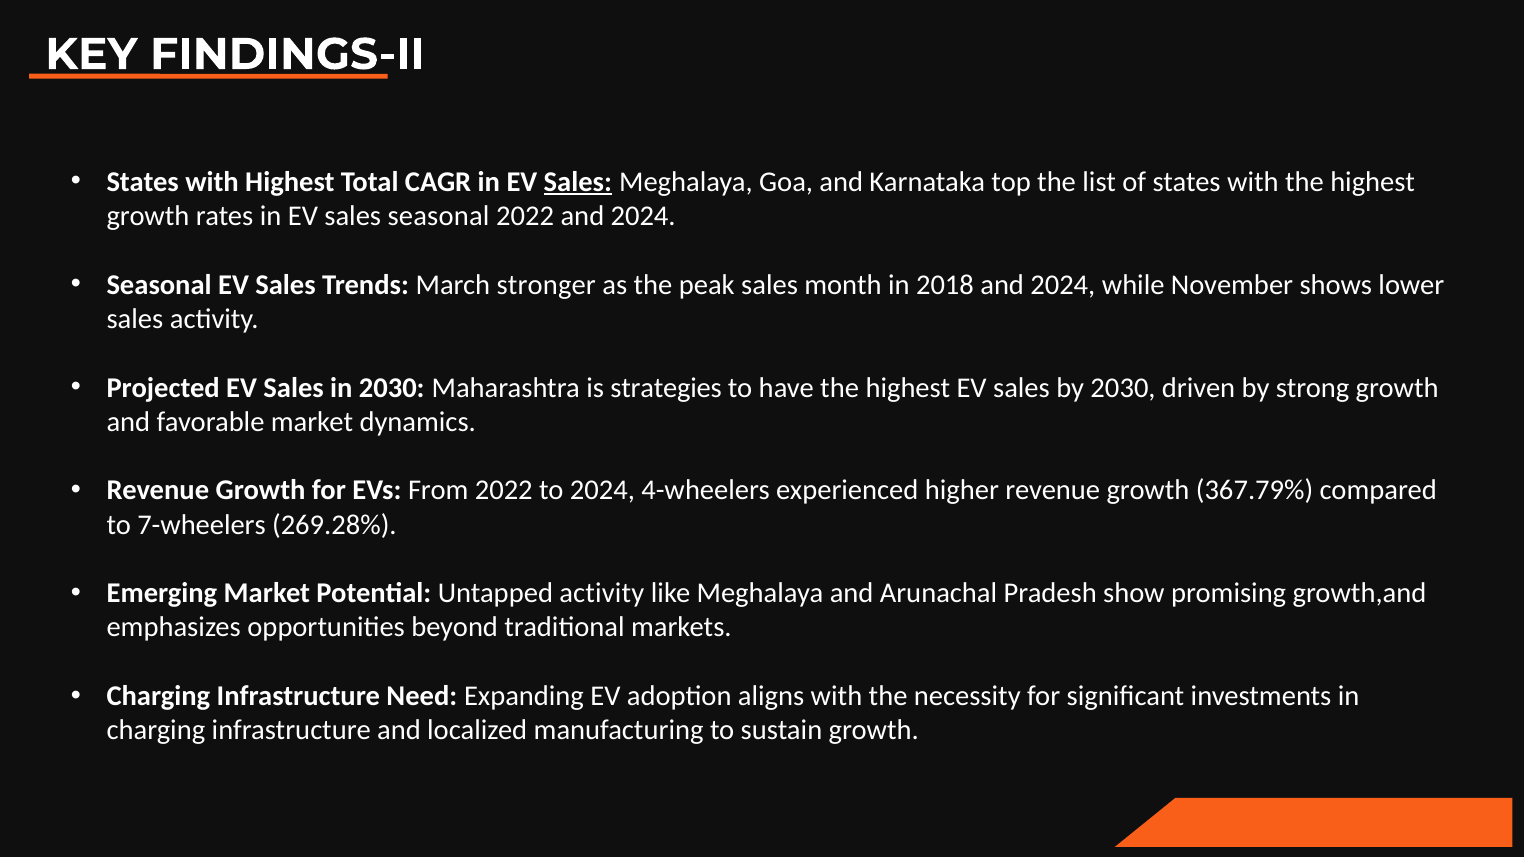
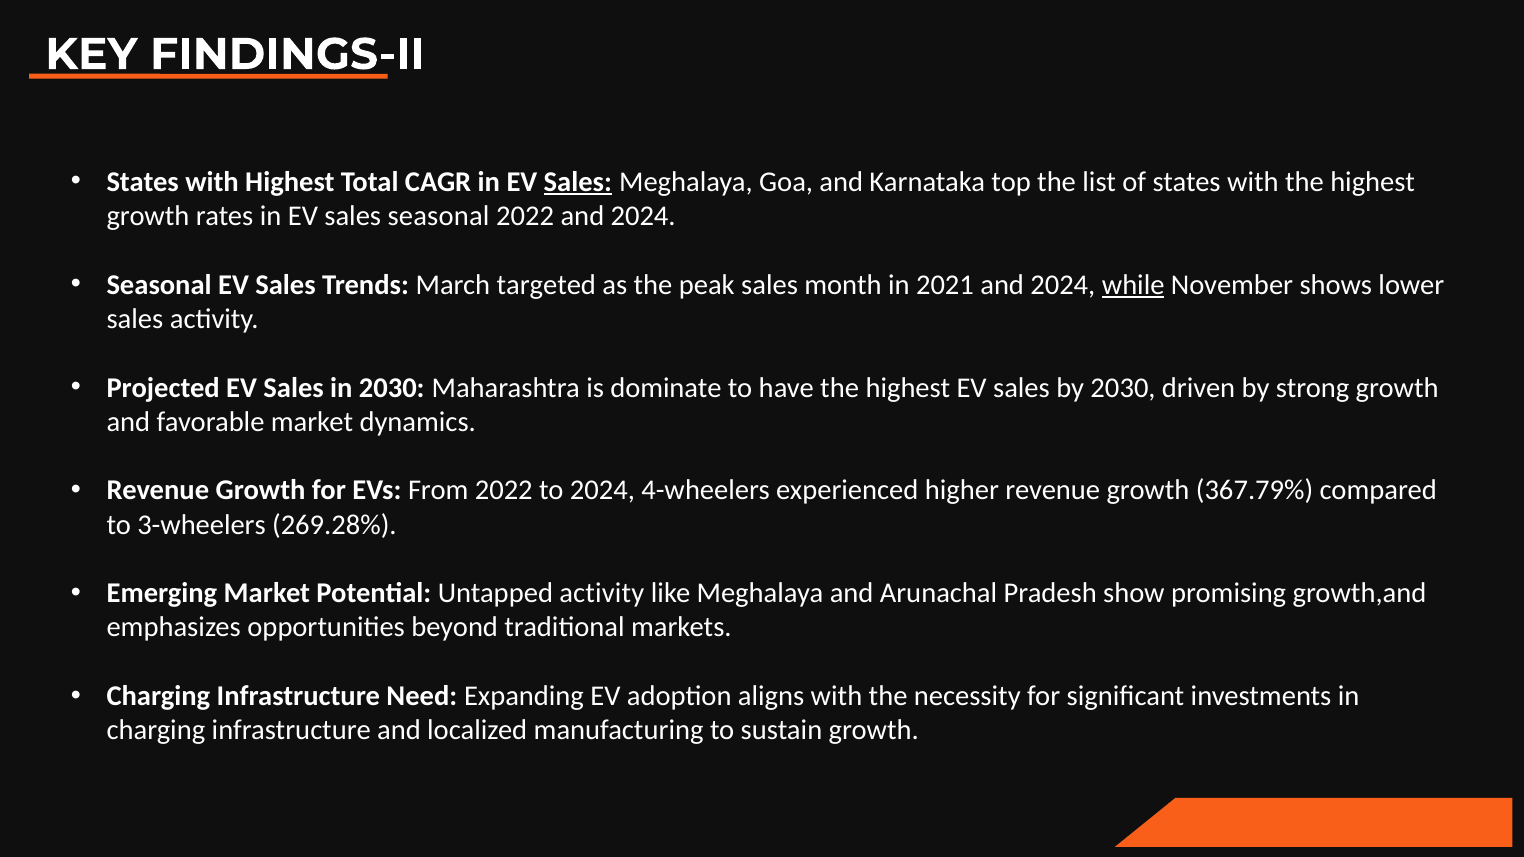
stronger: stronger -> targeted
2018: 2018 -> 2021
while underline: none -> present
strategies: strategies -> dominate
7-wheelers: 7-wheelers -> 3-wheelers
